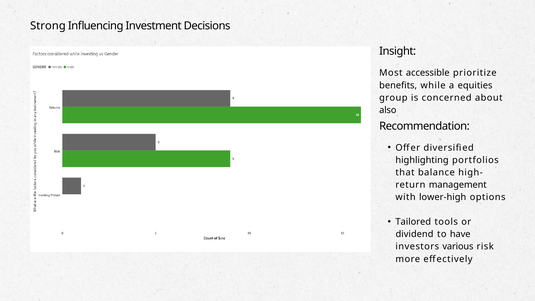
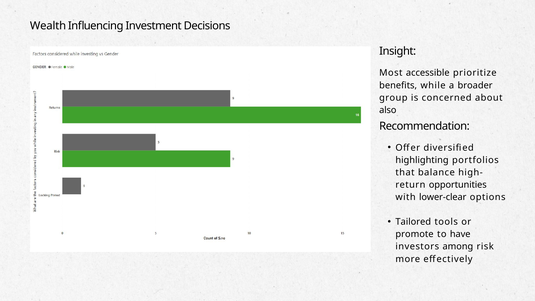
Strong: Strong -> Wealth
equities: equities -> broader
management: management -> opportunities
lower-high: lower-high -> lower-clear
dividend: dividend -> promote
various: various -> among
